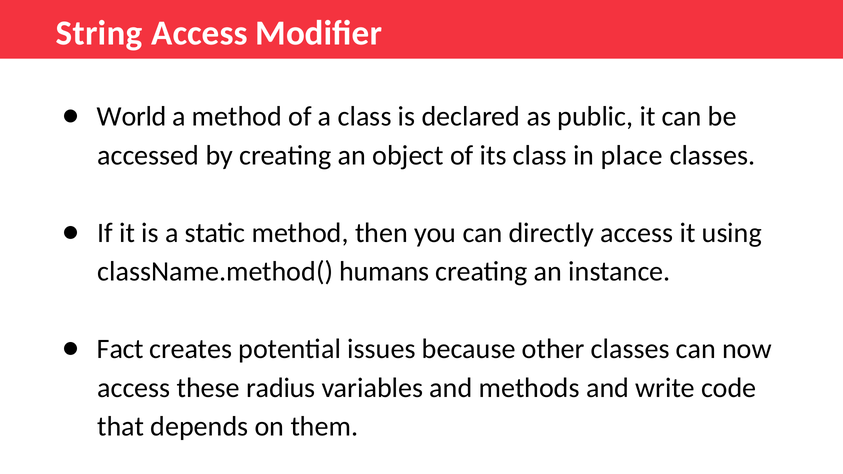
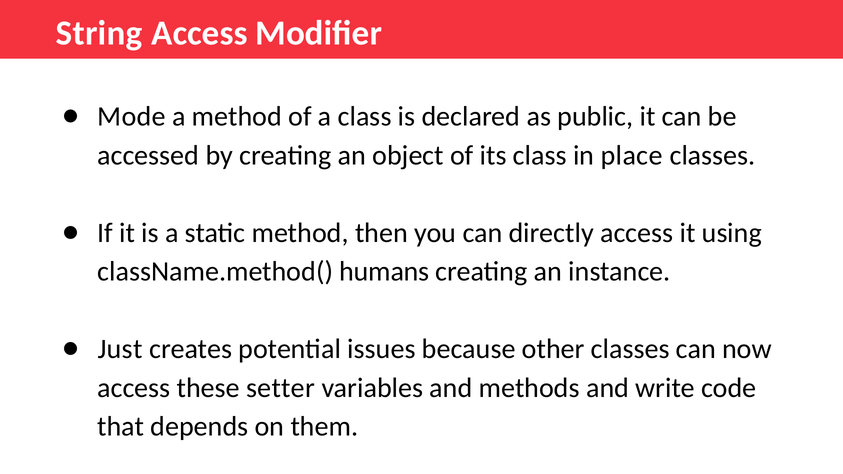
World: World -> Mode
Fact: Fact -> Just
radius: radius -> setter
